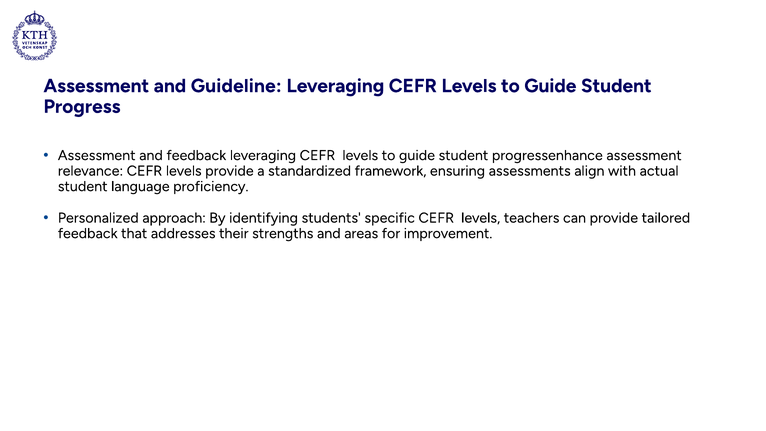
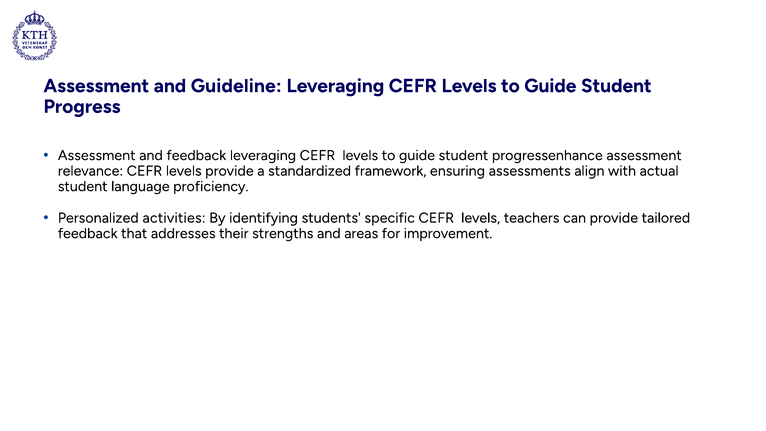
approach: approach -> activities
